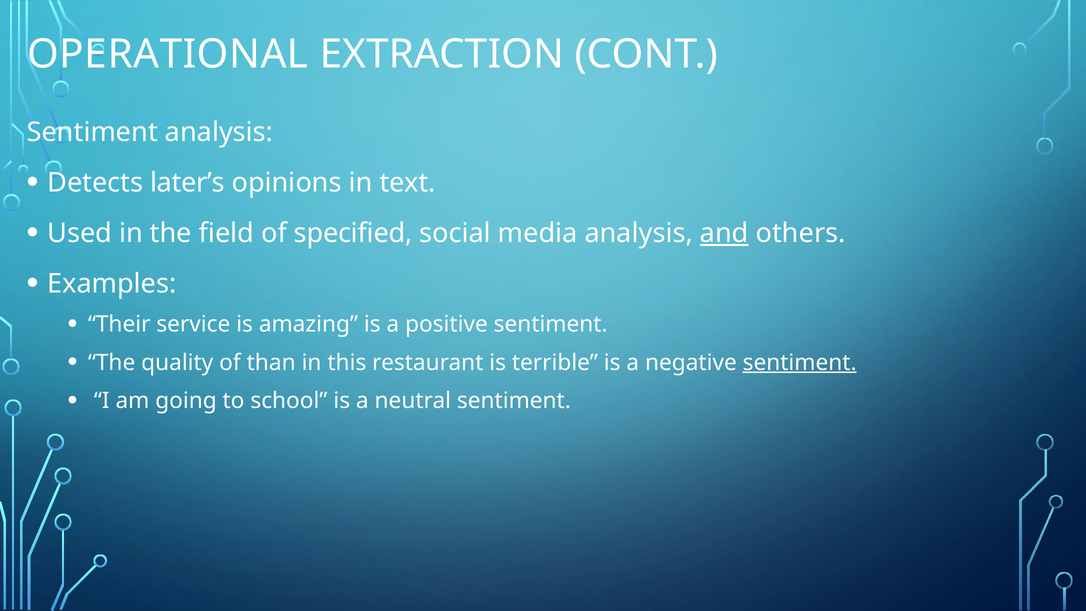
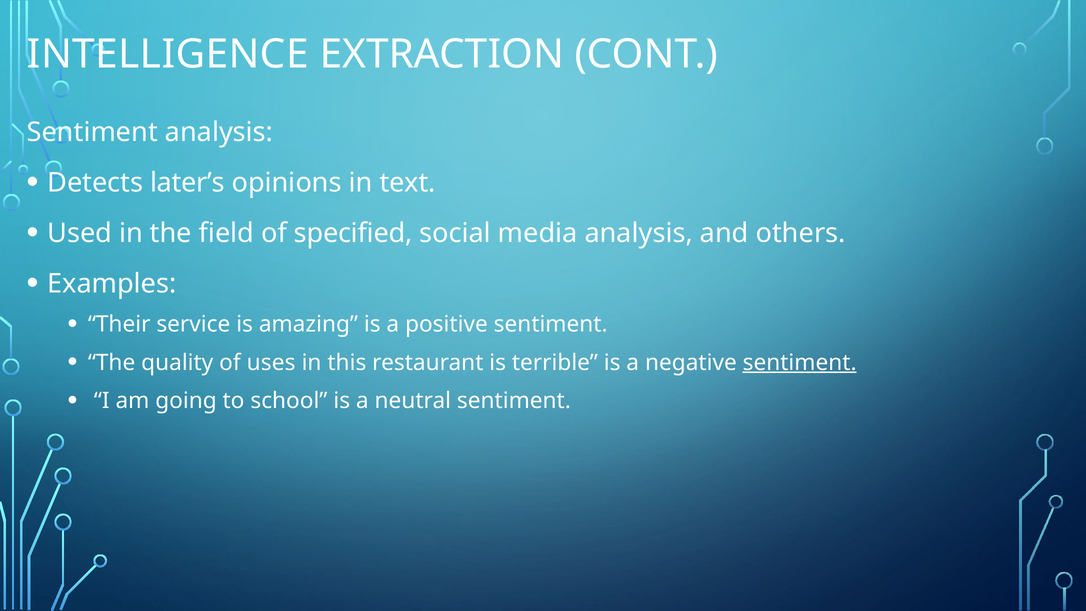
OPERATIONAL: OPERATIONAL -> INTELLIGENCE
and underline: present -> none
than: than -> uses
